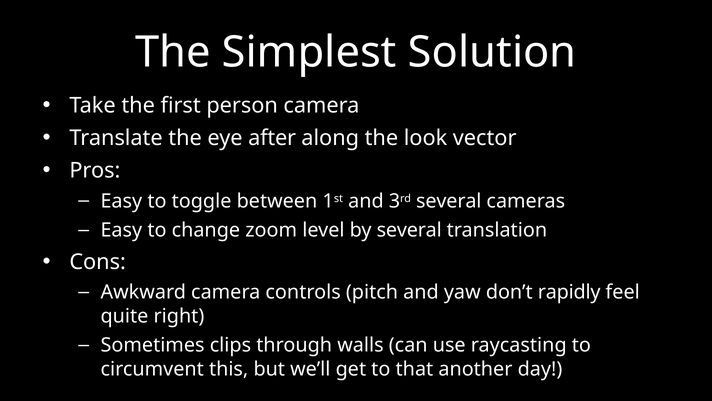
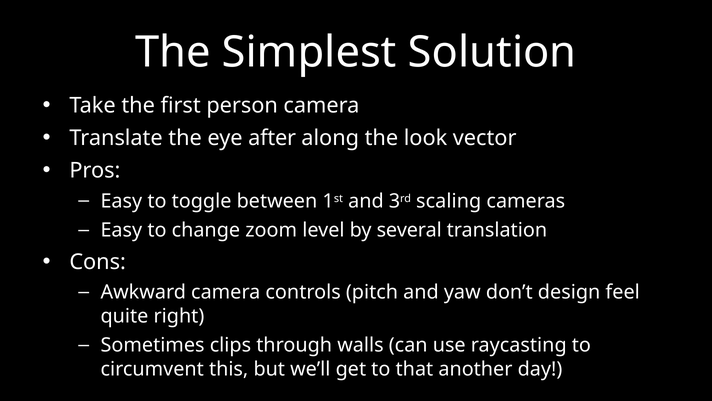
3rd several: several -> scaling
rapidly: rapidly -> design
